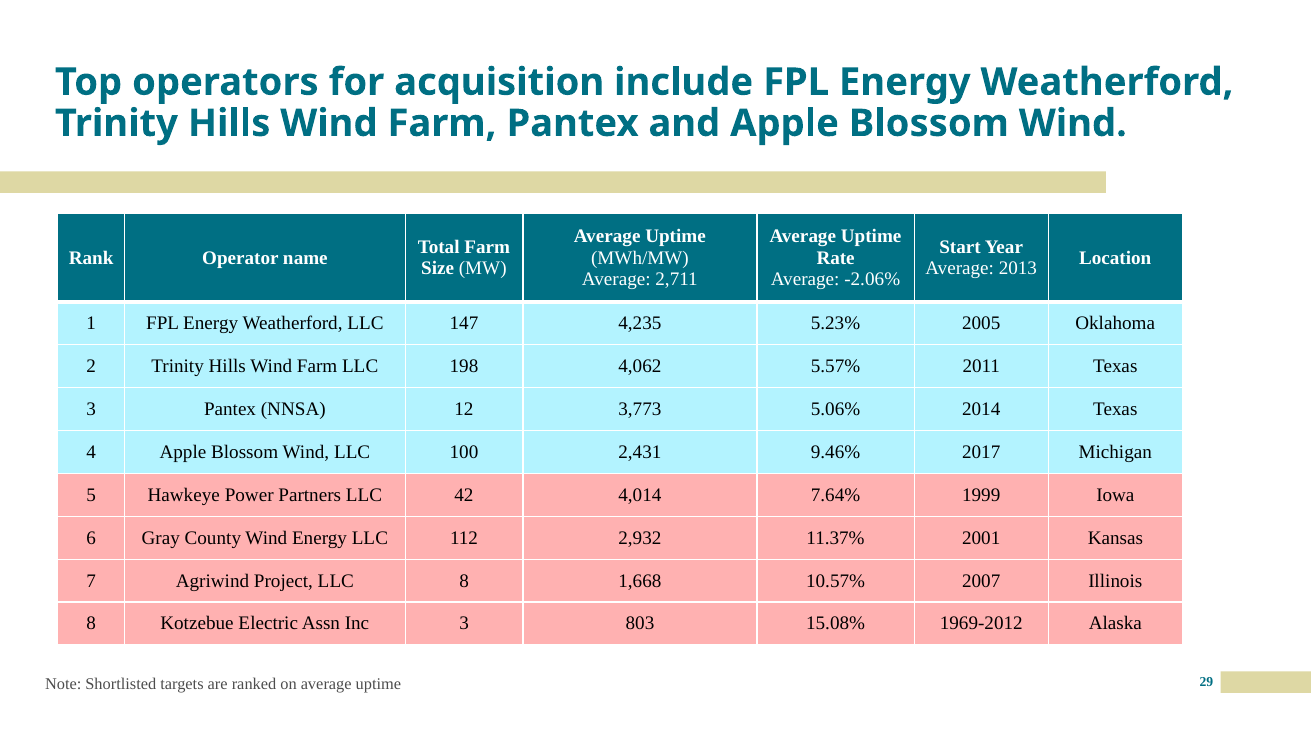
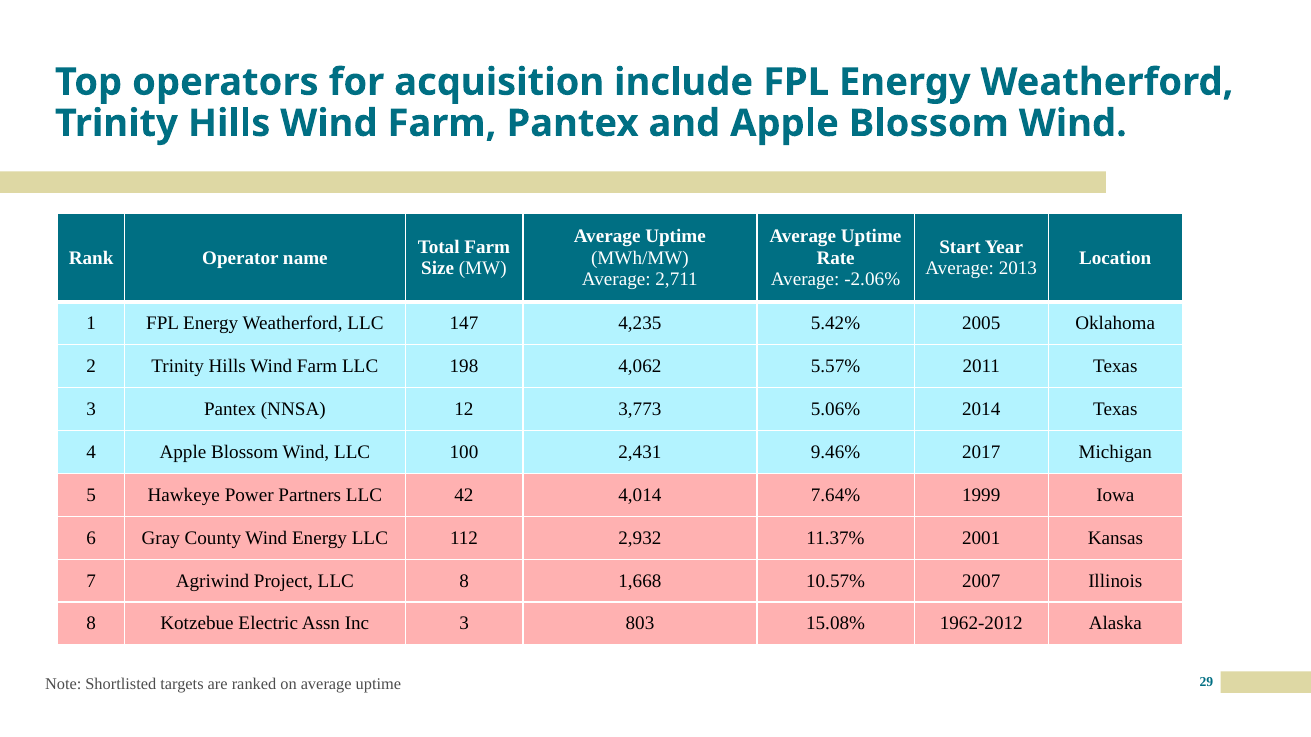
5.23%: 5.23% -> 5.42%
1969-2012: 1969-2012 -> 1962-2012
